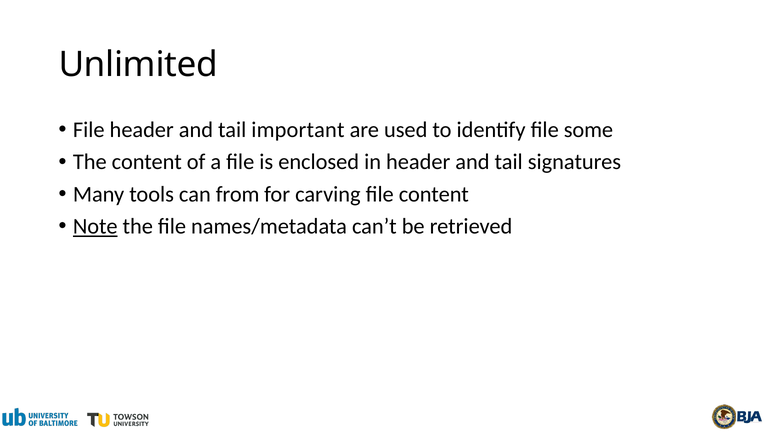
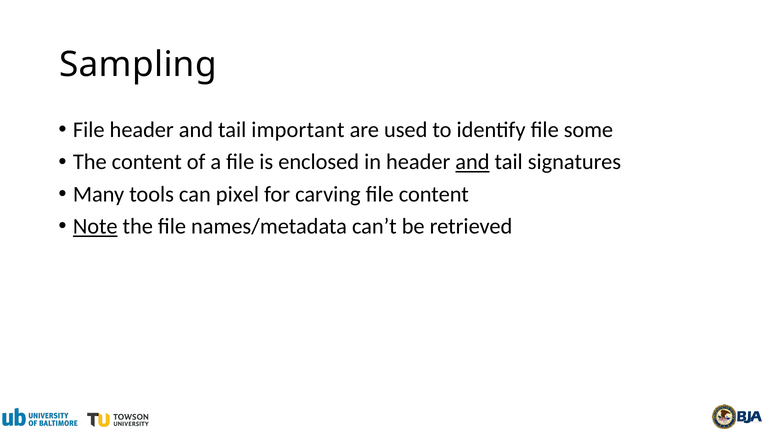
Unlimited: Unlimited -> Sampling
and at (472, 162) underline: none -> present
from: from -> pixel
